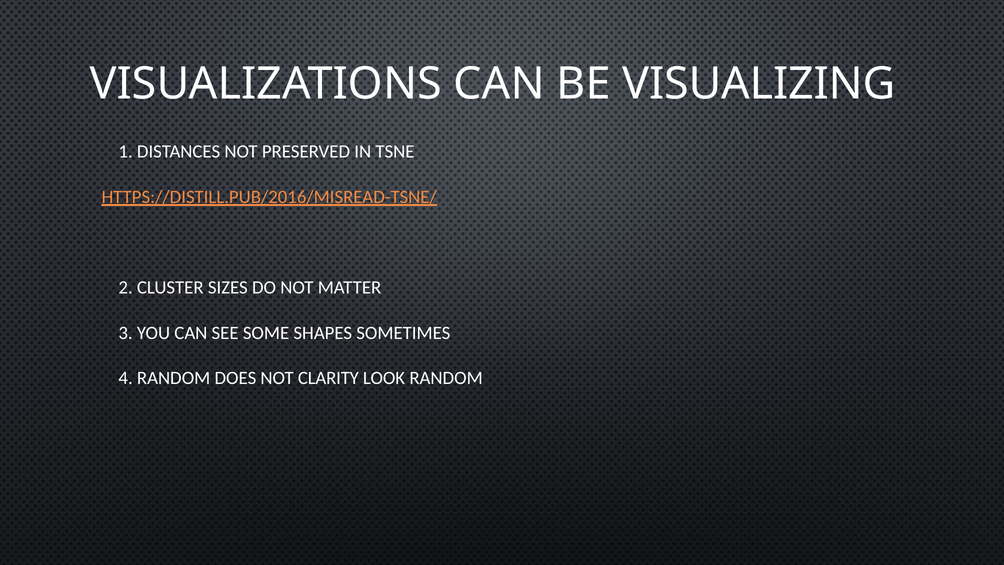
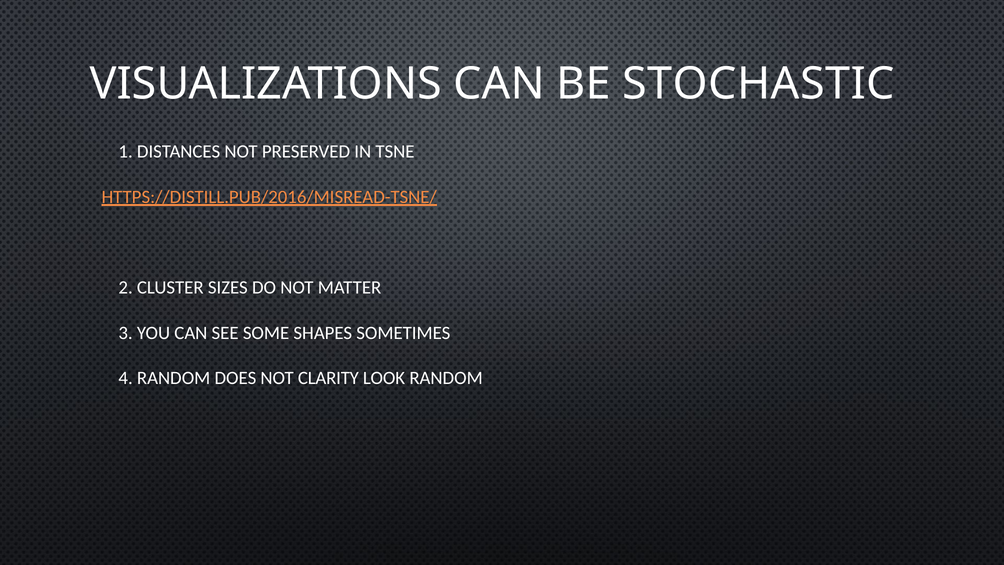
VISUALIZING: VISUALIZING -> STOCHASTIC
